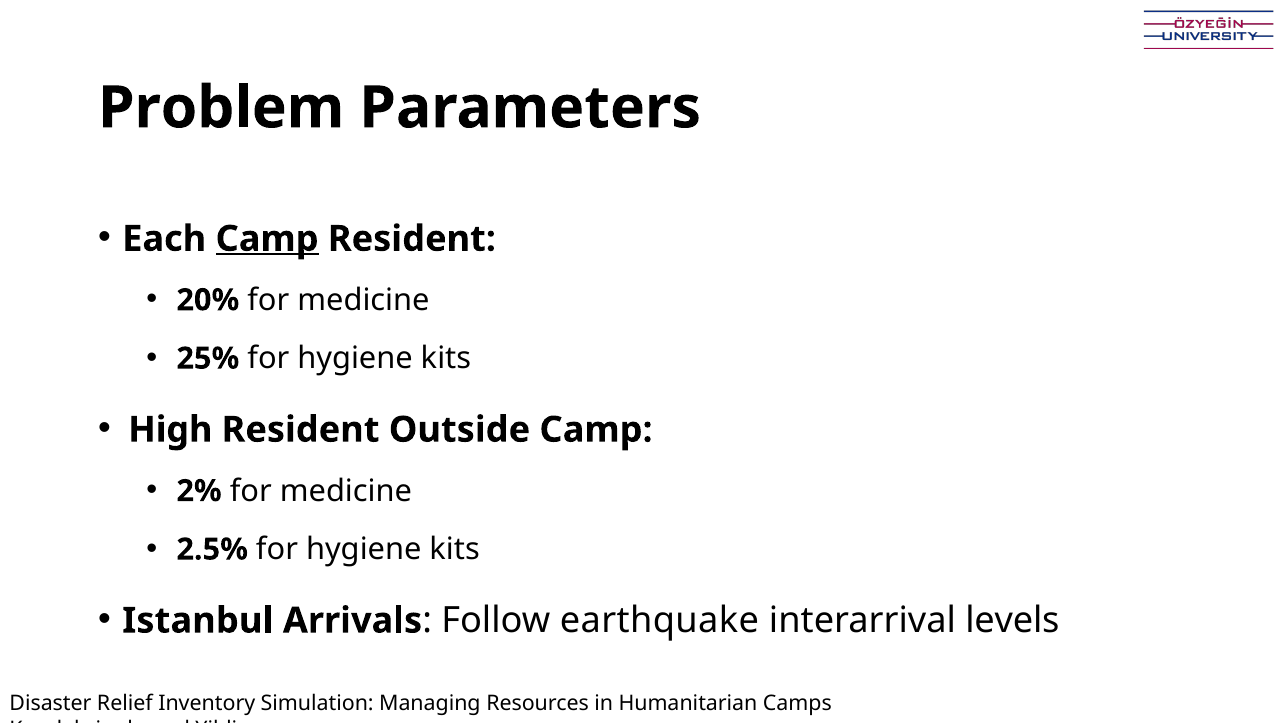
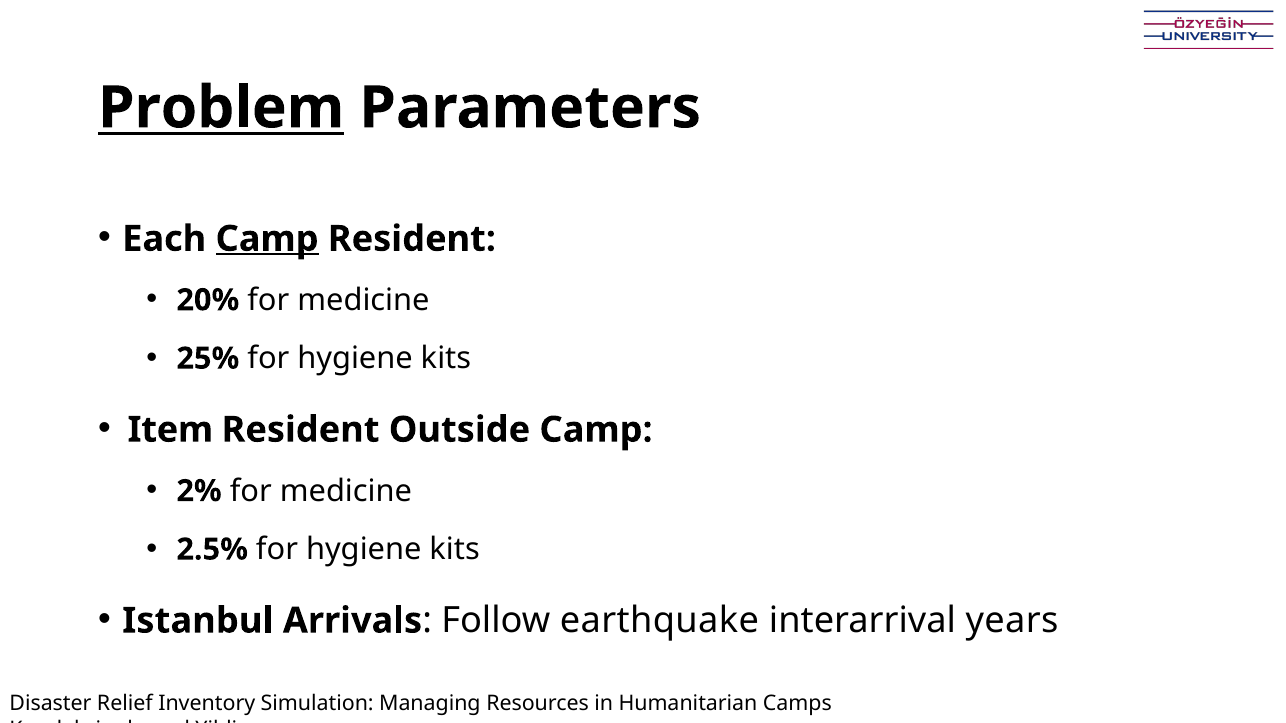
Problem underline: none -> present
High: High -> Item
levels: levels -> years
